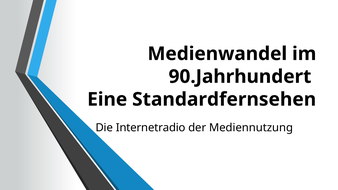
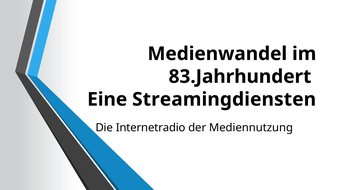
90.Jahrhundert: 90.Jahrhundert -> 83.Jahrhundert
Standardfernsehen: Standardfernsehen -> Streamingdiensten
